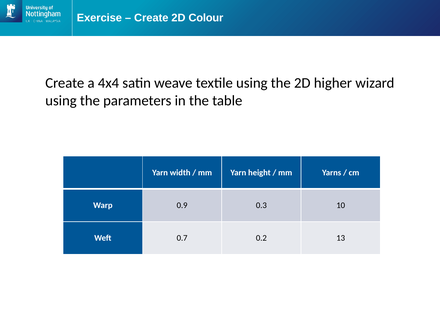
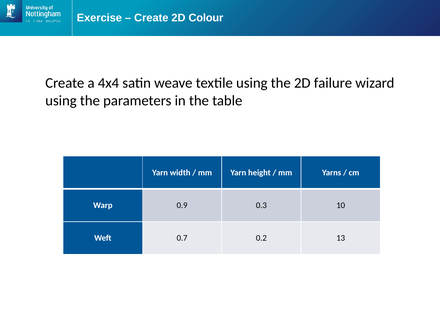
higher: higher -> failure
